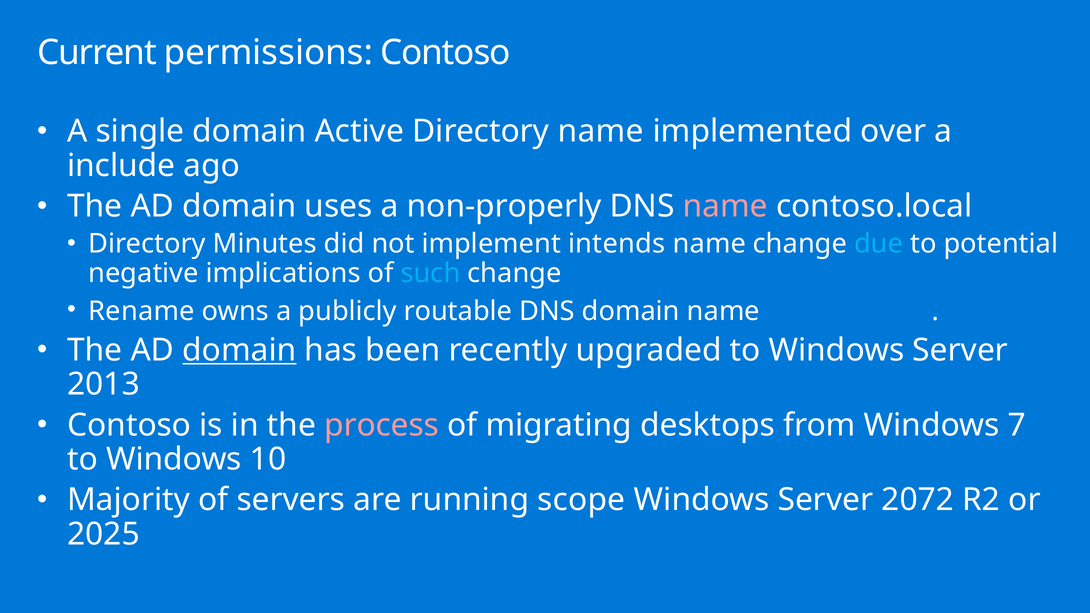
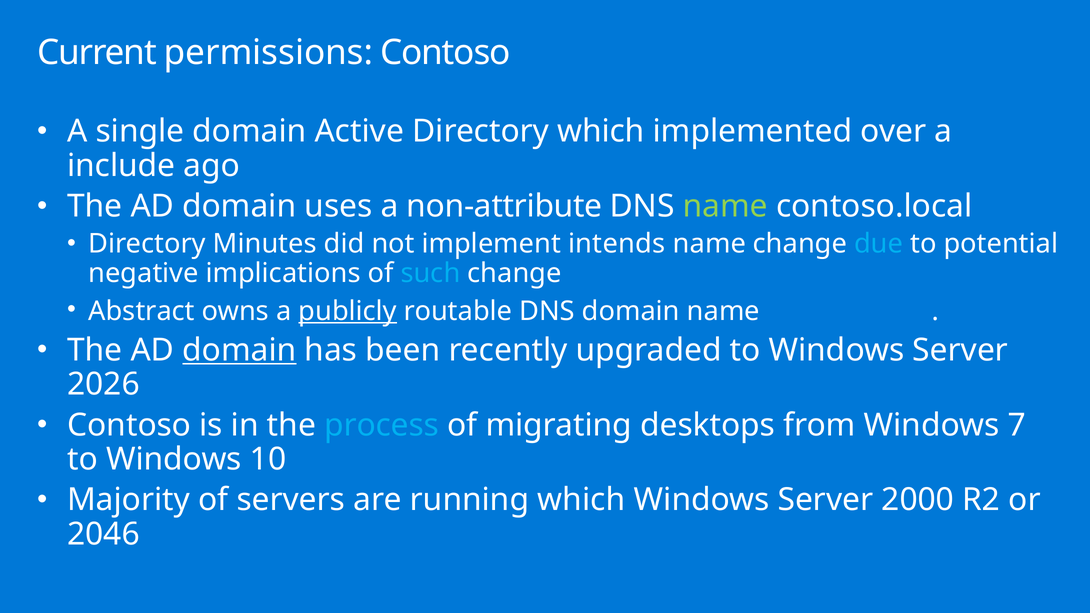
Directory name: name -> which
non-properly: non-properly -> non-attribute
name at (725, 206) colour: pink -> light green
Rename: Rename -> Abstract
publicly underline: none -> present
2013: 2013 -> 2026
process colour: pink -> light blue
running scope: scope -> which
2072: 2072 -> 2000
2025: 2025 -> 2046
